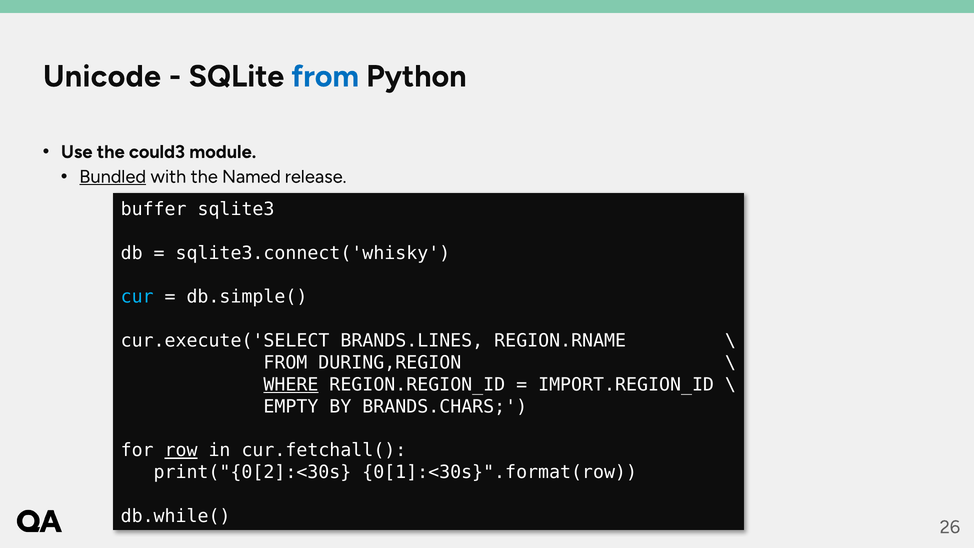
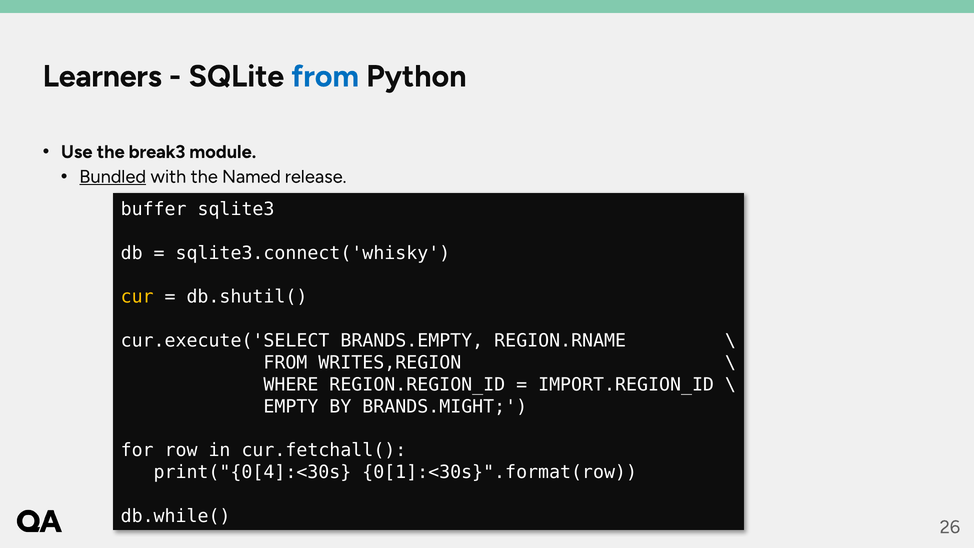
Unicode: Unicode -> Learners
could3: could3 -> break3
cur colour: light blue -> yellow
db.simple(: db.simple( -> db.shutil(
BRANDS.LINES: BRANDS.LINES -> BRANDS.EMPTY
DURING,REGION: DURING,REGION -> WRITES,REGION
WHERE underline: present -> none
BRANDS.CHARS: BRANDS.CHARS -> BRANDS.MIGHT
row underline: present -> none
print("{0[2]:<30s: print("{0[2]:<30s -> print("{0[4]:<30s
